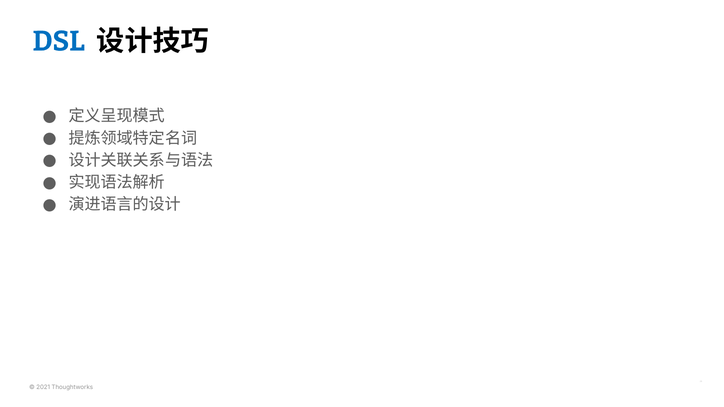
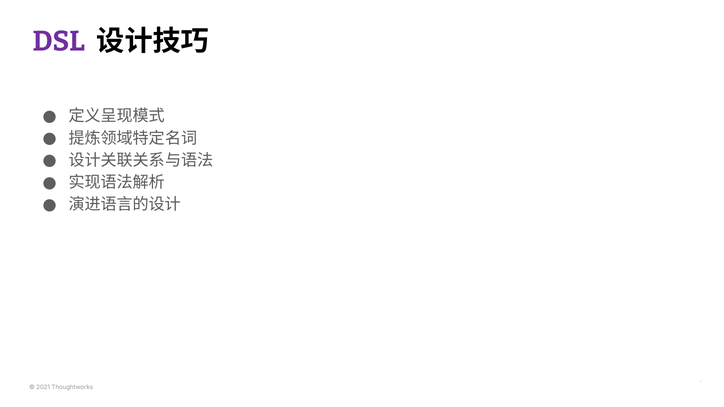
DSL colour: blue -> purple
